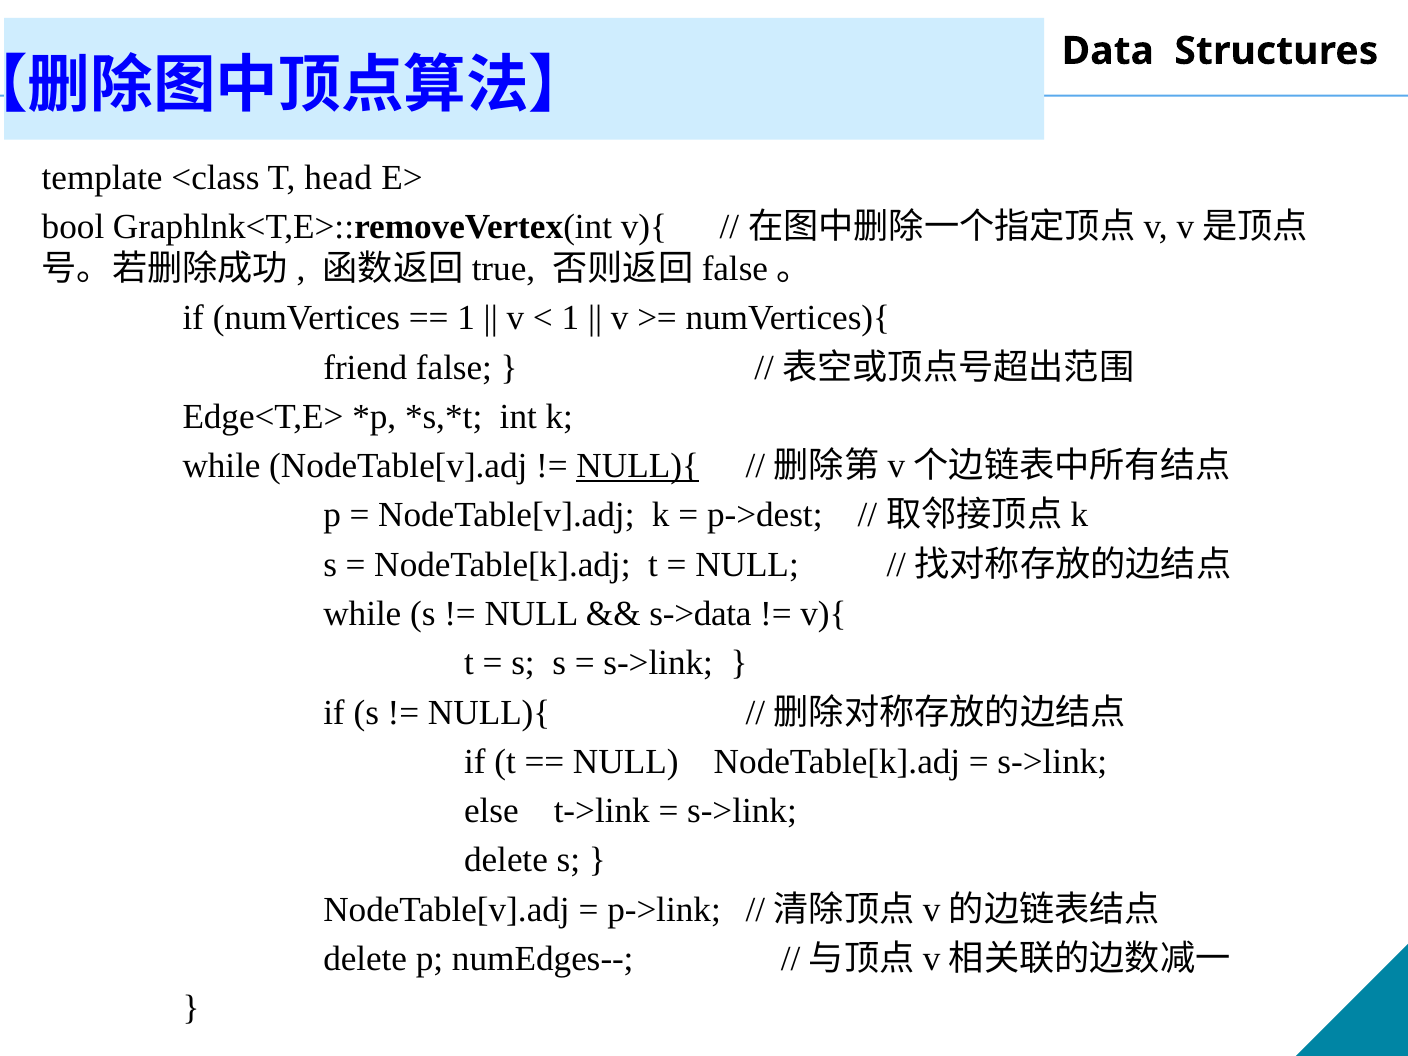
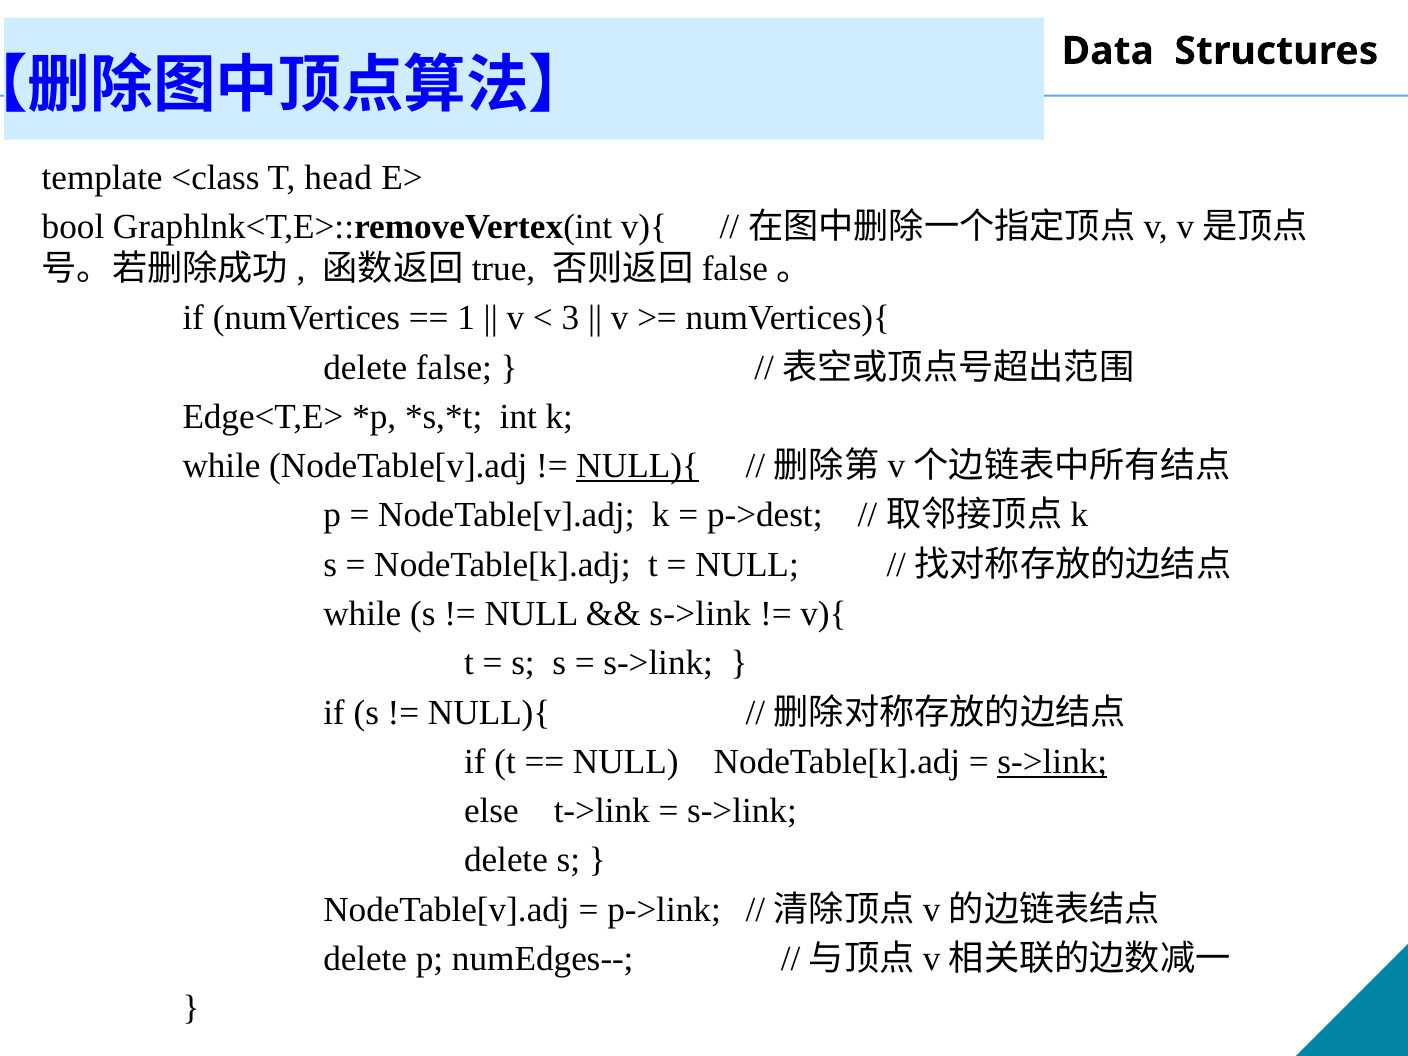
1 at (570, 318): 1 -> 3
friend at (365, 367): friend -> delete
s->data at (700, 614): s->data -> s->link
s->link at (1052, 762) underline: none -> present
